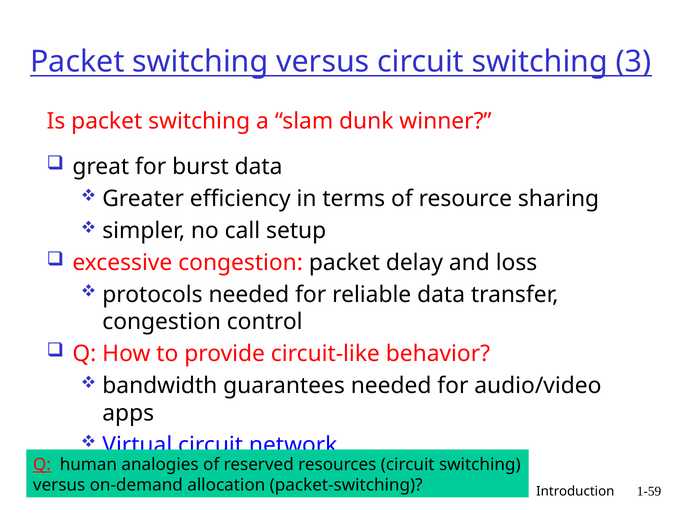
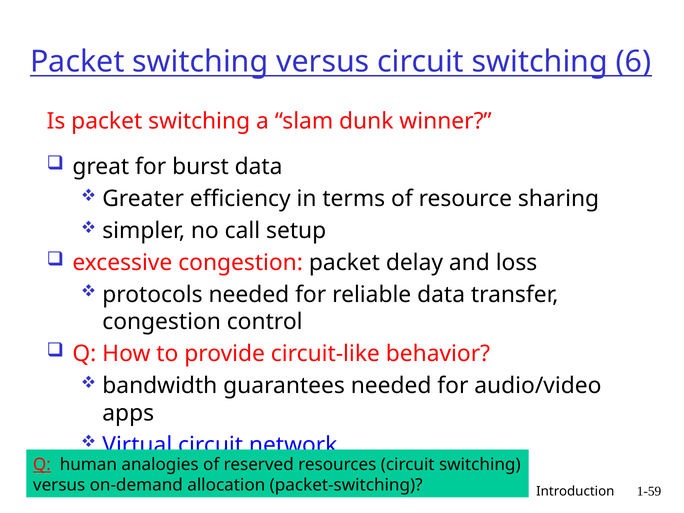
3: 3 -> 6
